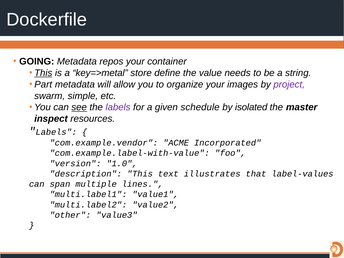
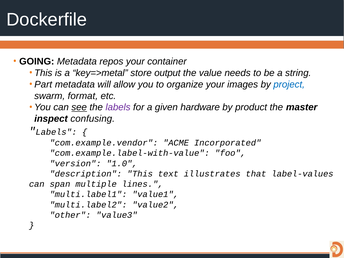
This at (43, 73) underline: present -> none
define: define -> output
project colour: purple -> blue
simple: simple -> format
schedule: schedule -> hardware
isolated: isolated -> product
resources: resources -> confusing
